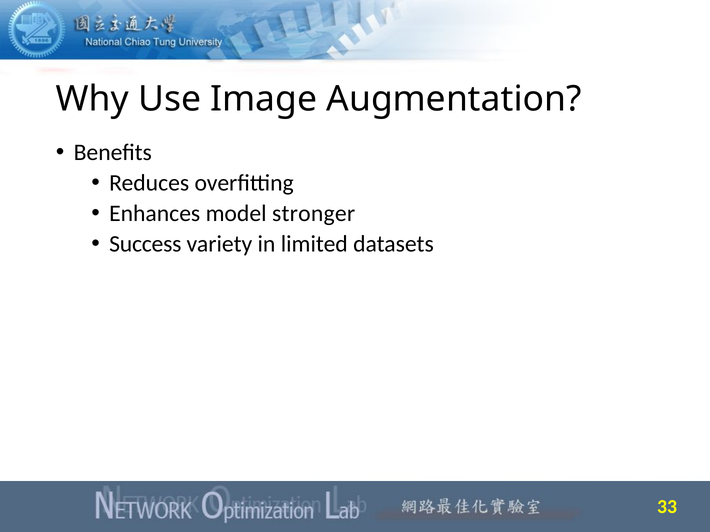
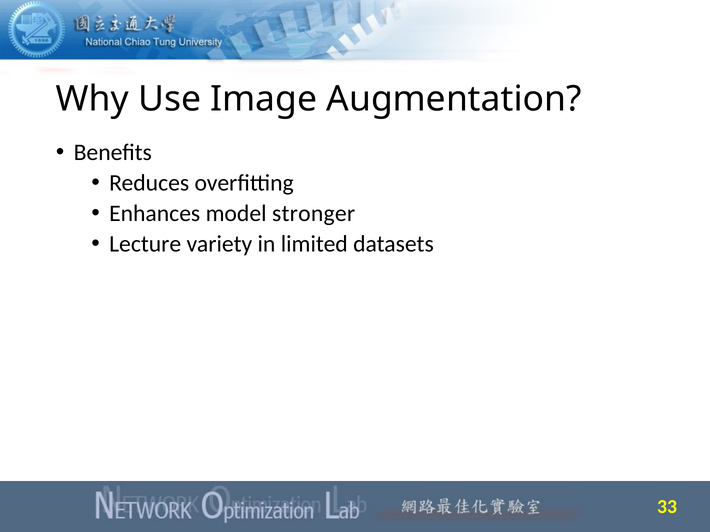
Success: Success -> Lecture
